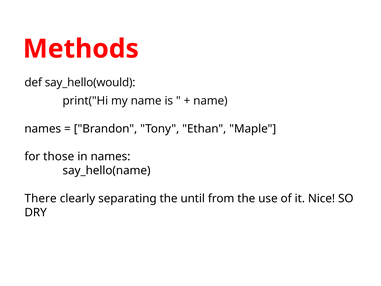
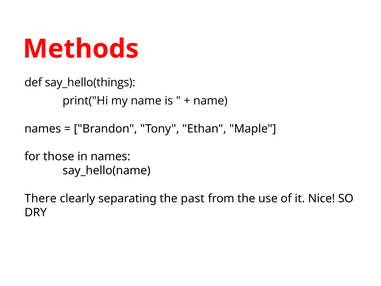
say_hello(would: say_hello(would -> say_hello(things
until: until -> past
